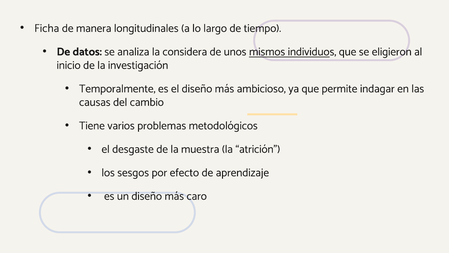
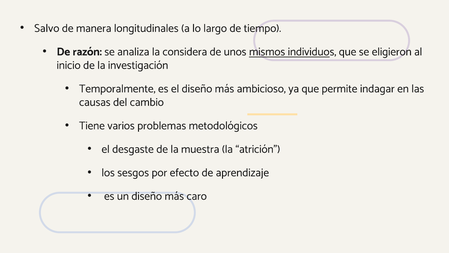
Ficha: Ficha -> Salvo
datos: datos -> razón
